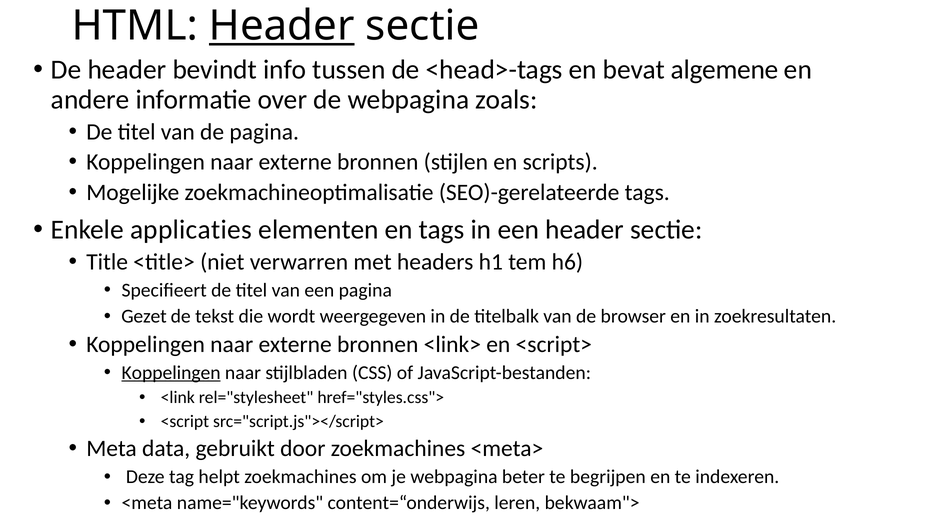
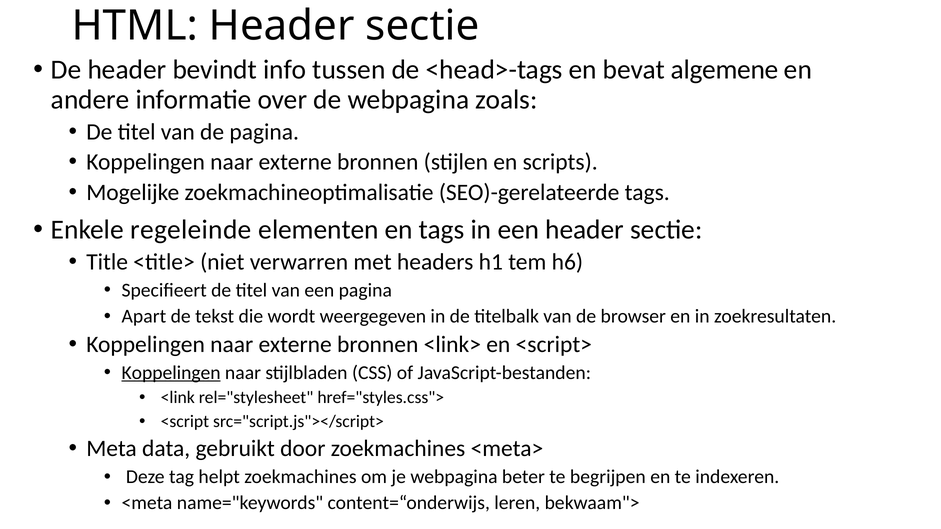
Header at (282, 26) underline: present -> none
applicaties: applicaties -> regeleinde
Gezet: Gezet -> Apart
